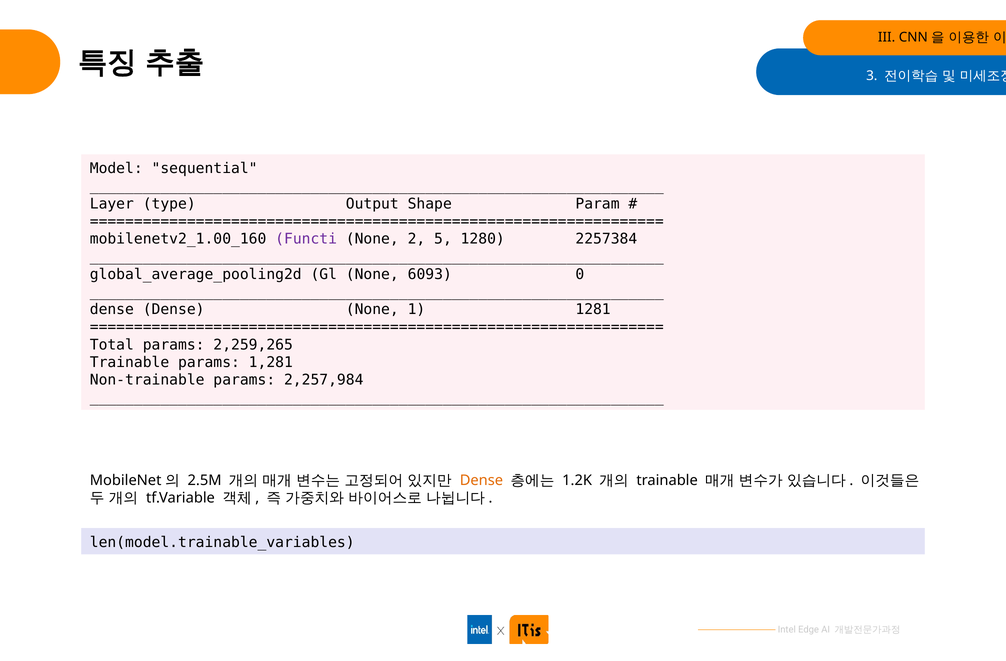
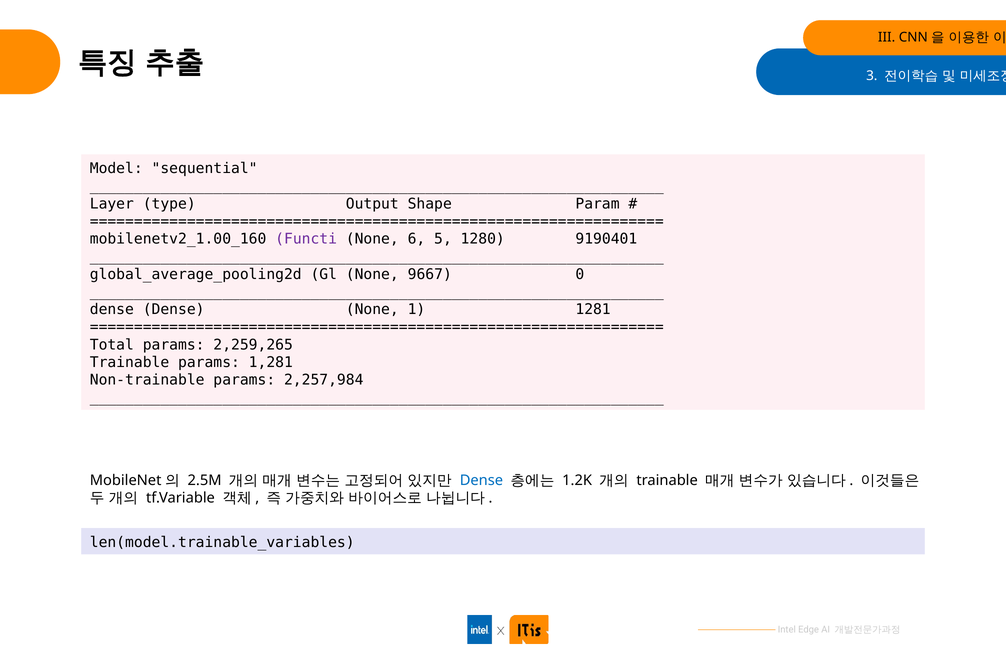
2: 2 -> 6
2257384: 2257384 -> 9190401
6093: 6093 -> 9667
Dense at (481, 480) colour: orange -> blue
